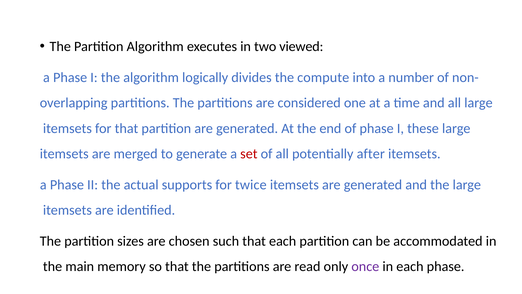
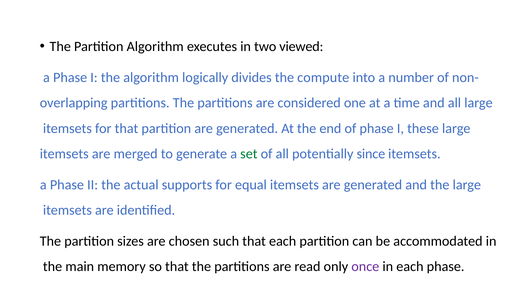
set colour: red -> green
after: after -> since
twice: twice -> equal
